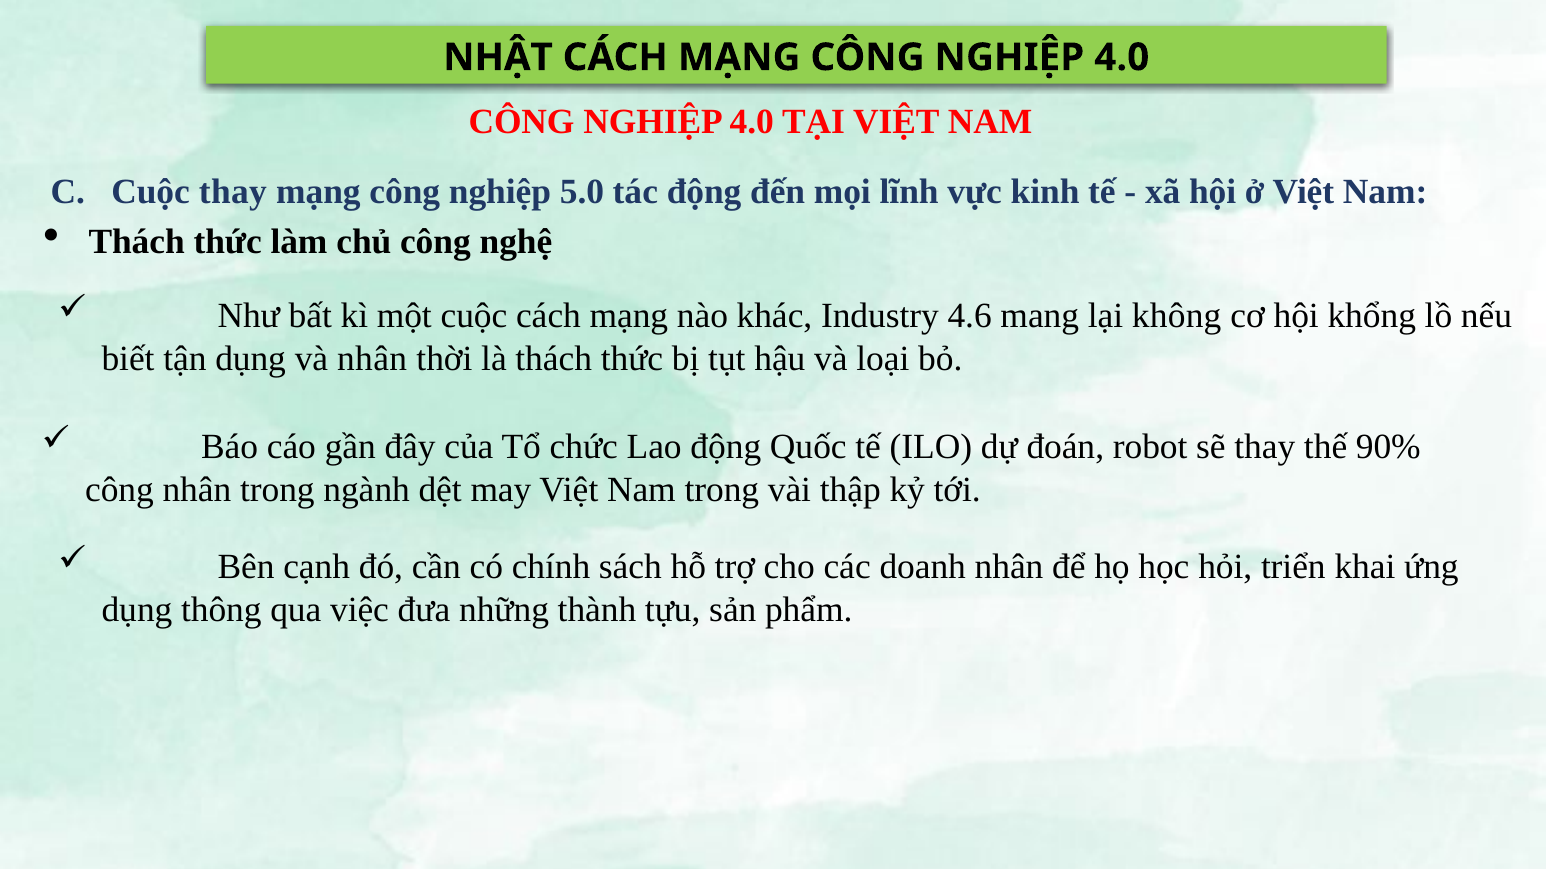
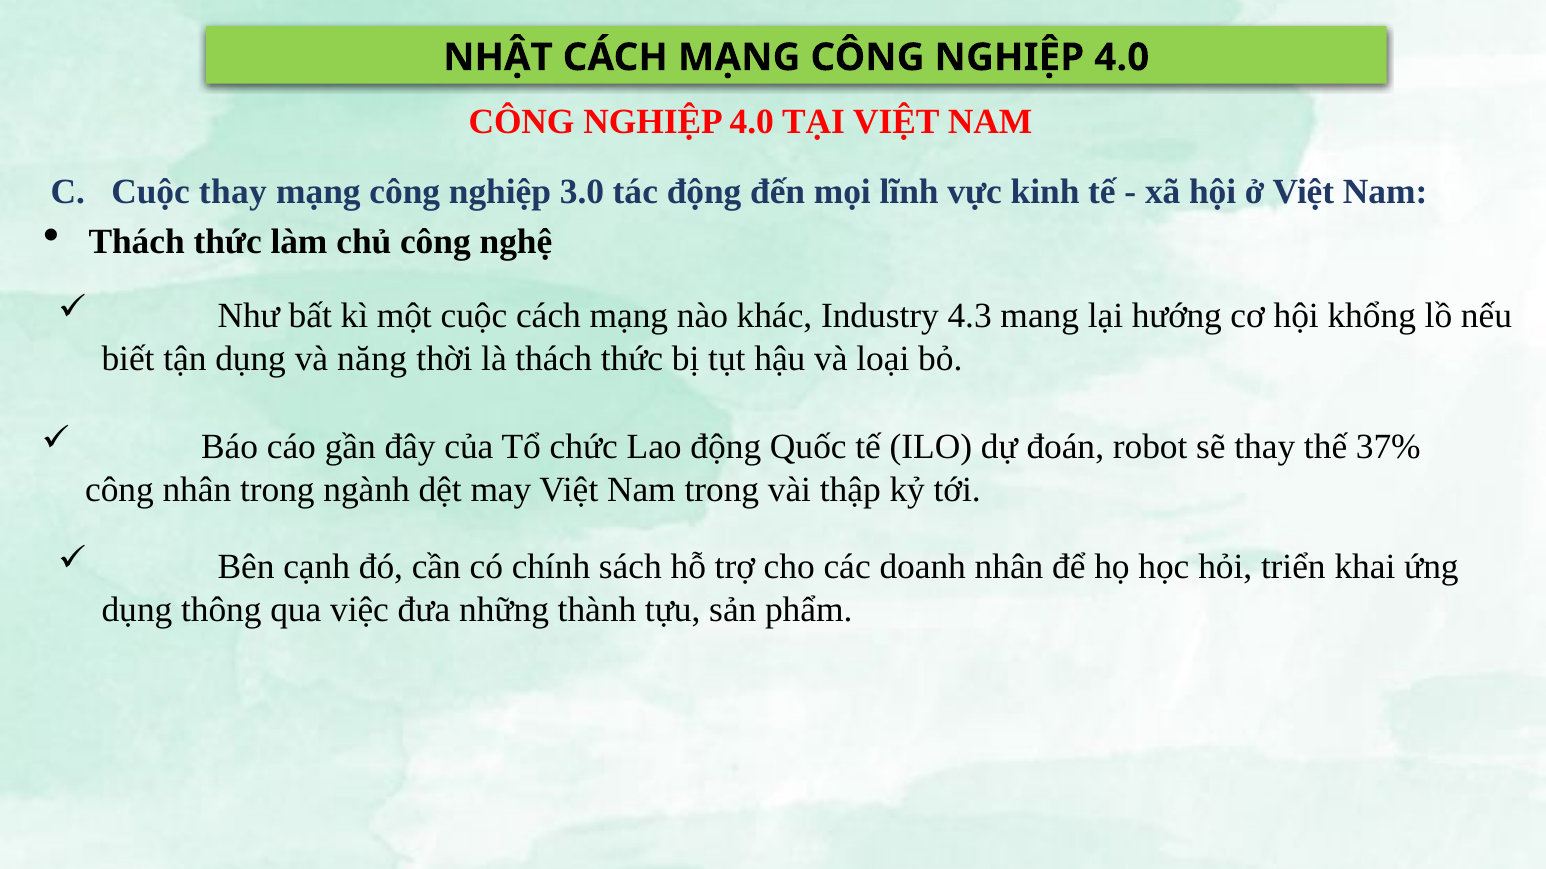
5.0: 5.0 -> 3.0
4.6: 4.6 -> 4.3
không: không -> hướng
và nhân: nhân -> năng
90%: 90% -> 37%
